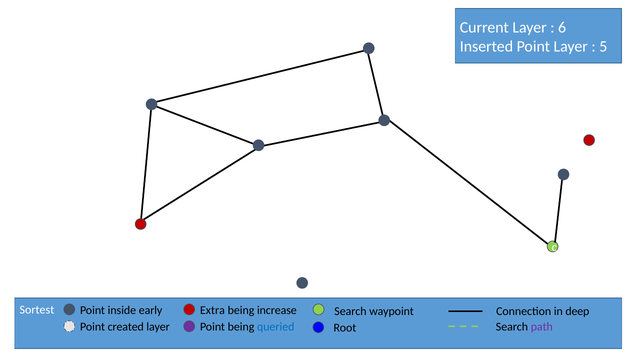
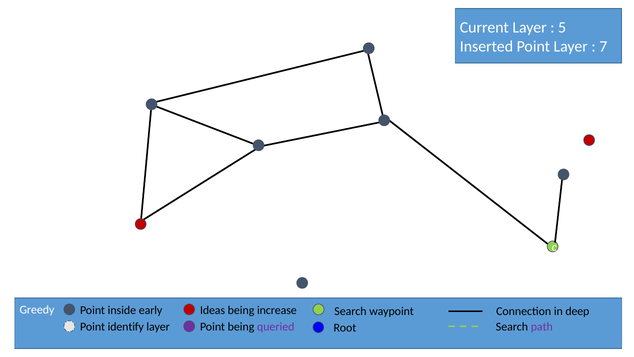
6: 6 -> 5
5: 5 -> 7
Sortest: Sortest -> Greedy
Extra: Extra -> Ideas
created: created -> identify
queried colour: blue -> purple
